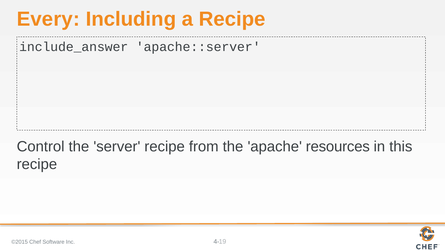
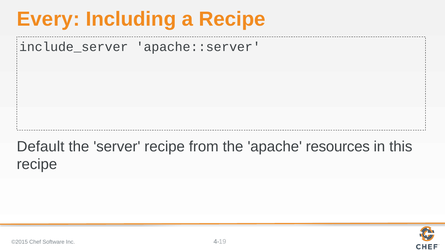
include_answer: include_answer -> include_server
Control: Control -> Default
